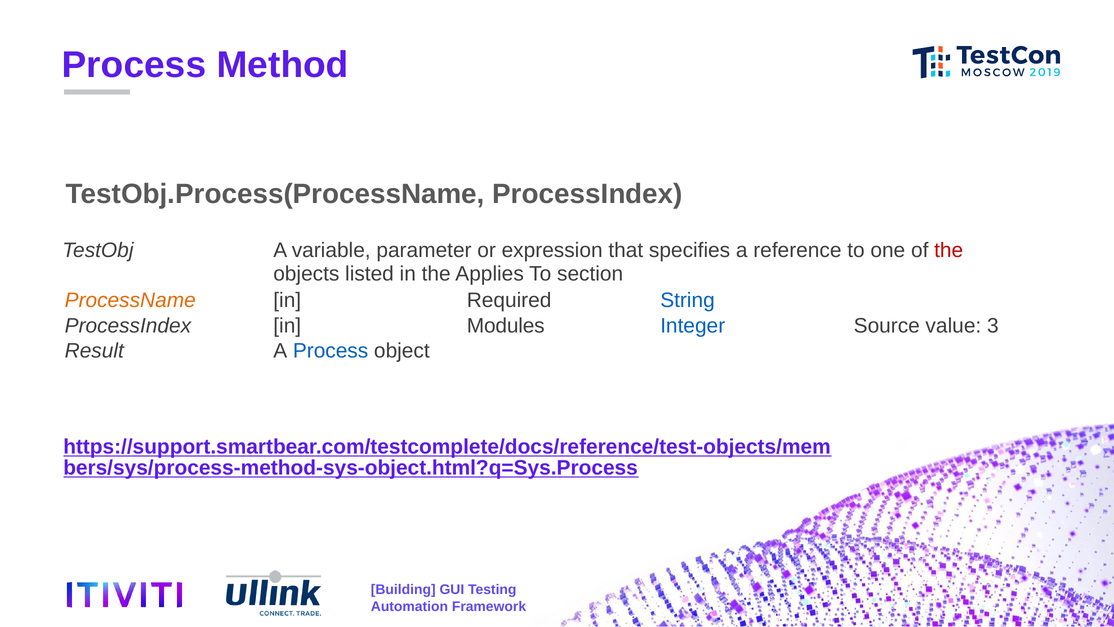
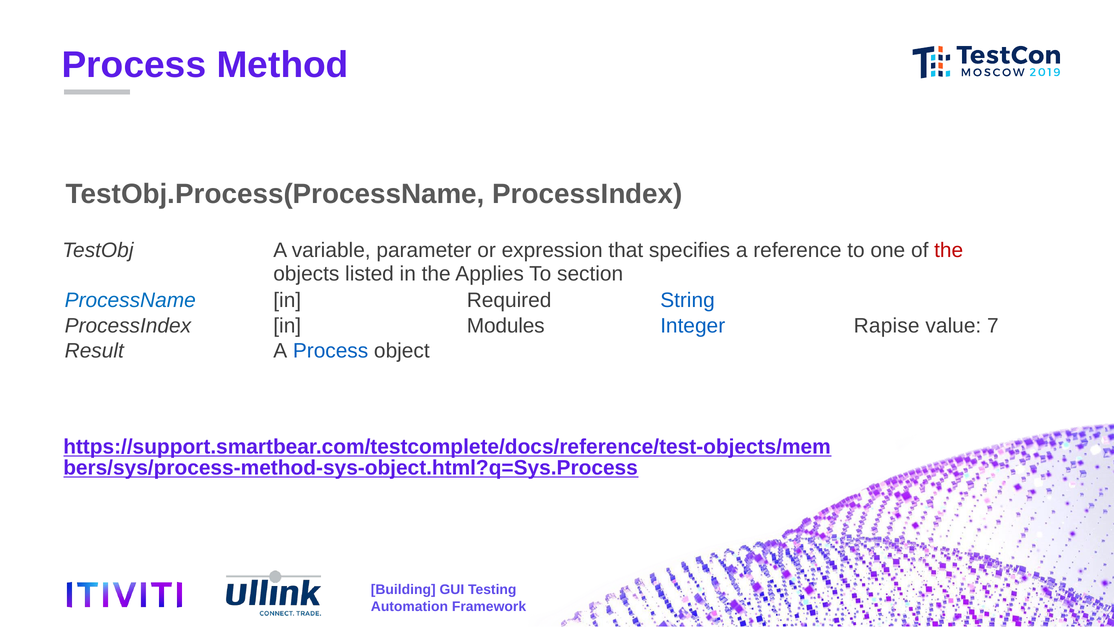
ProcessName colour: orange -> blue
Source: Source -> Rapise
3: 3 -> 7
